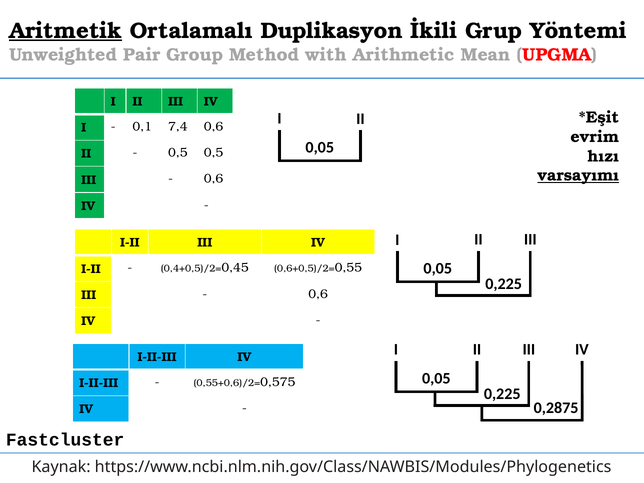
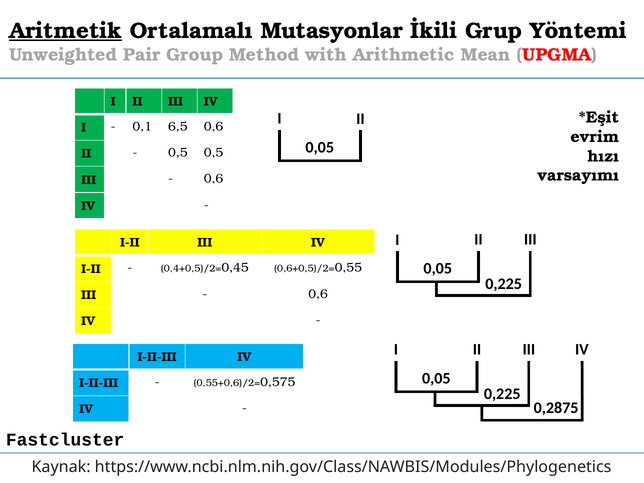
Duplikasyon: Duplikasyon -> Mutasyonlar
7,4: 7,4 -> 6,5
varsayımı underline: present -> none
